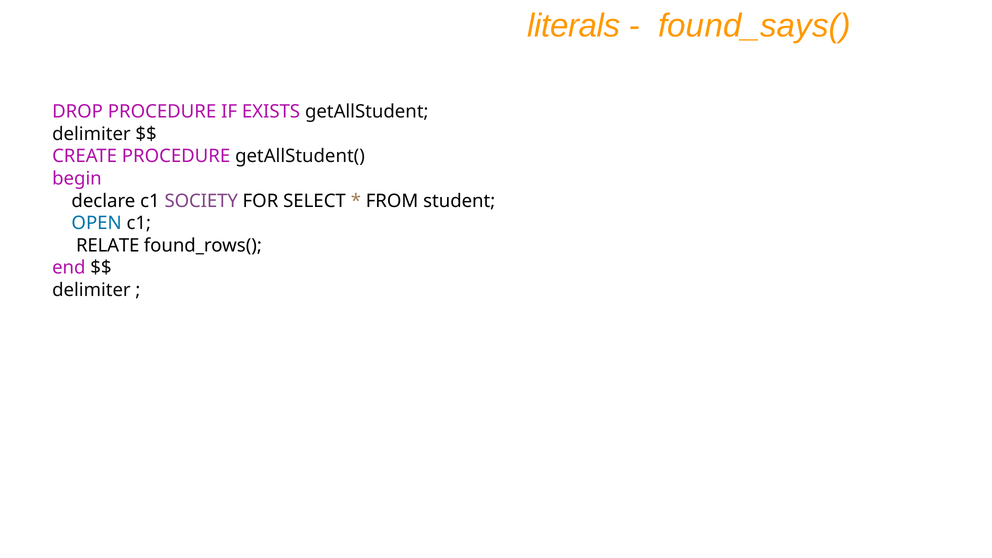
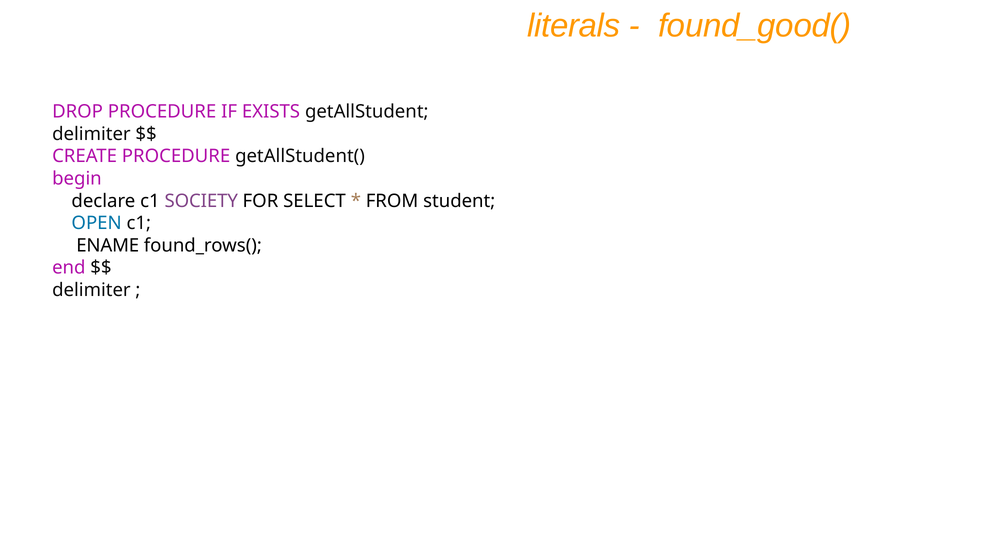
found_says(: found_says( -> found_good(
RELATE: RELATE -> ENAME
